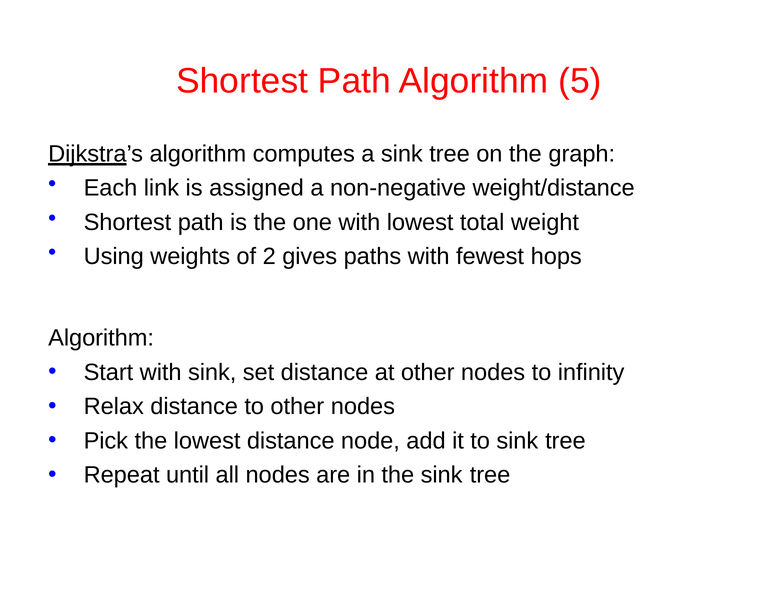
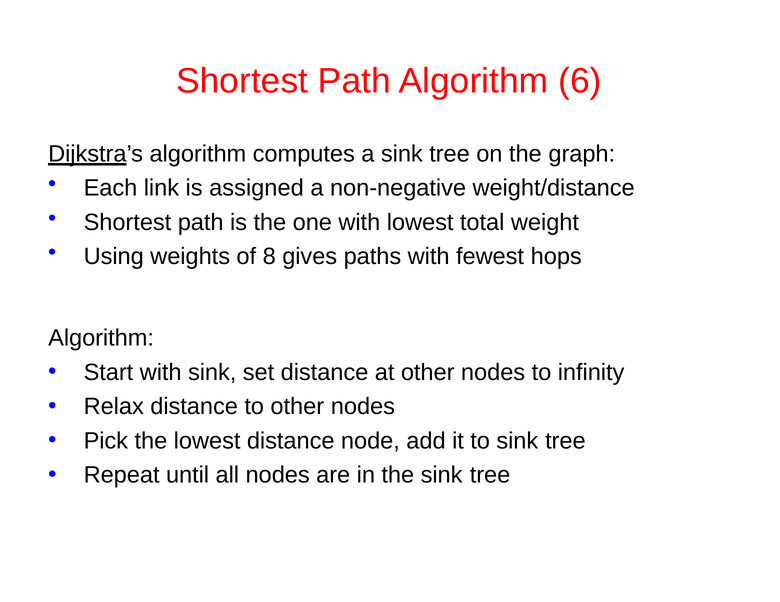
5: 5 -> 6
2: 2 -> 8
